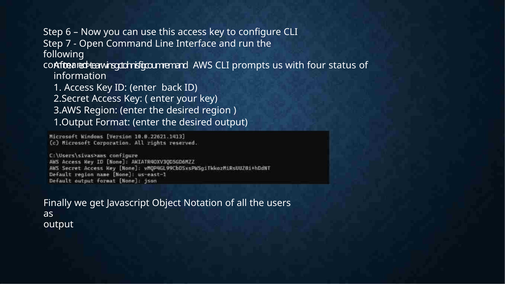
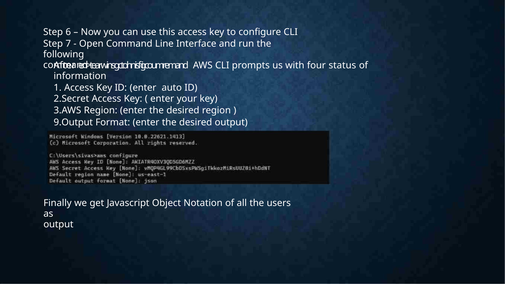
back: back -> auto
1.Output: 1.Output -> 9.Output
